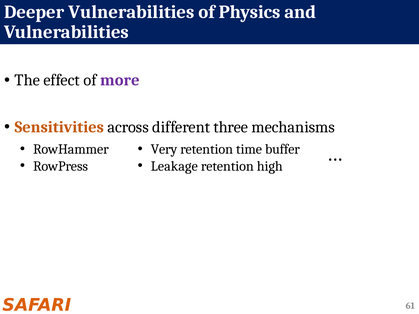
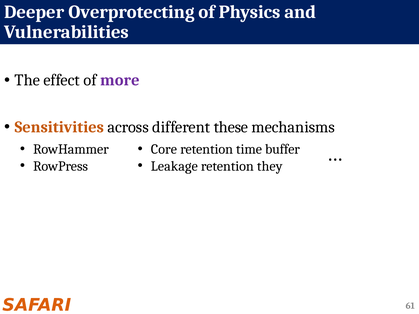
Deeper Vulnerabilities: Vulnerabilities -> Overprotecting
three: three -> these
Very: Very -> Core
high: high -> they
